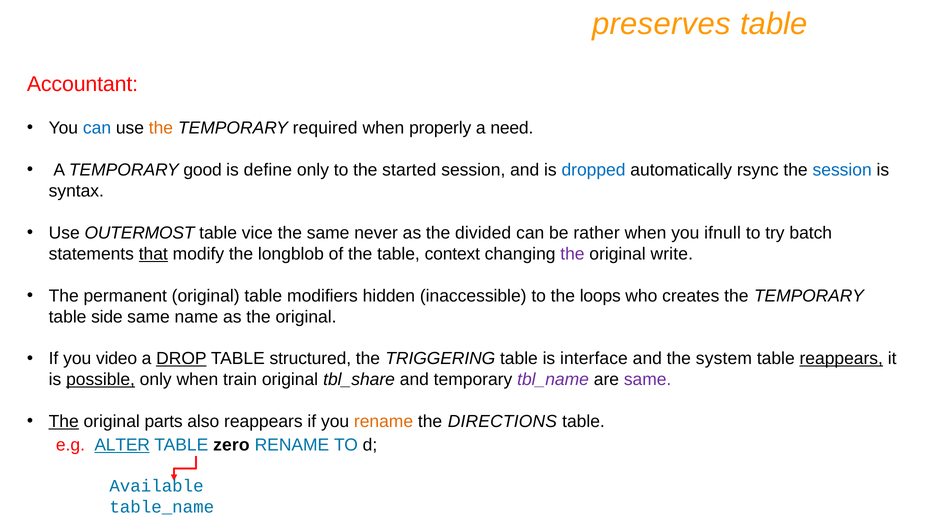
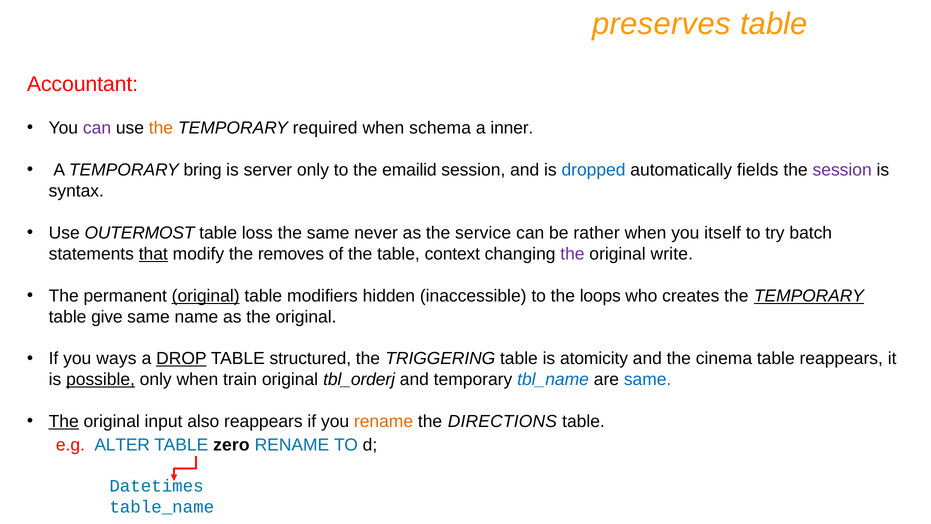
can at (97, 128) colour: blue -> purple
properly: properly -> schema
need: need -> inner
good: good -> bring
define: define -> server
started: started -> emailid
rsync: rsync -> fields
session at (842, 170) colour: blue -> purple
vice: vice -> loss
divided: divided -> service
ifnull: ifnull -> itself
longblob: longblob -> removes
original at (206, 296) underline: none -> present
TEMPORARY at (809, 296) underline: none -> present
side: side -> give
video: video -> ways
interface: interface -> atomicity
system: system -> cinema
reappears at (841, 358) underline: present -> none
tbl_share: tbl_share -> tbl_orderj
tbl_name colour: purple -> blue
same at (648, 379) colour: purple -> blue
parts: parts -> input
ALTER underline: present -> none
Available: Available -> Datetimes
